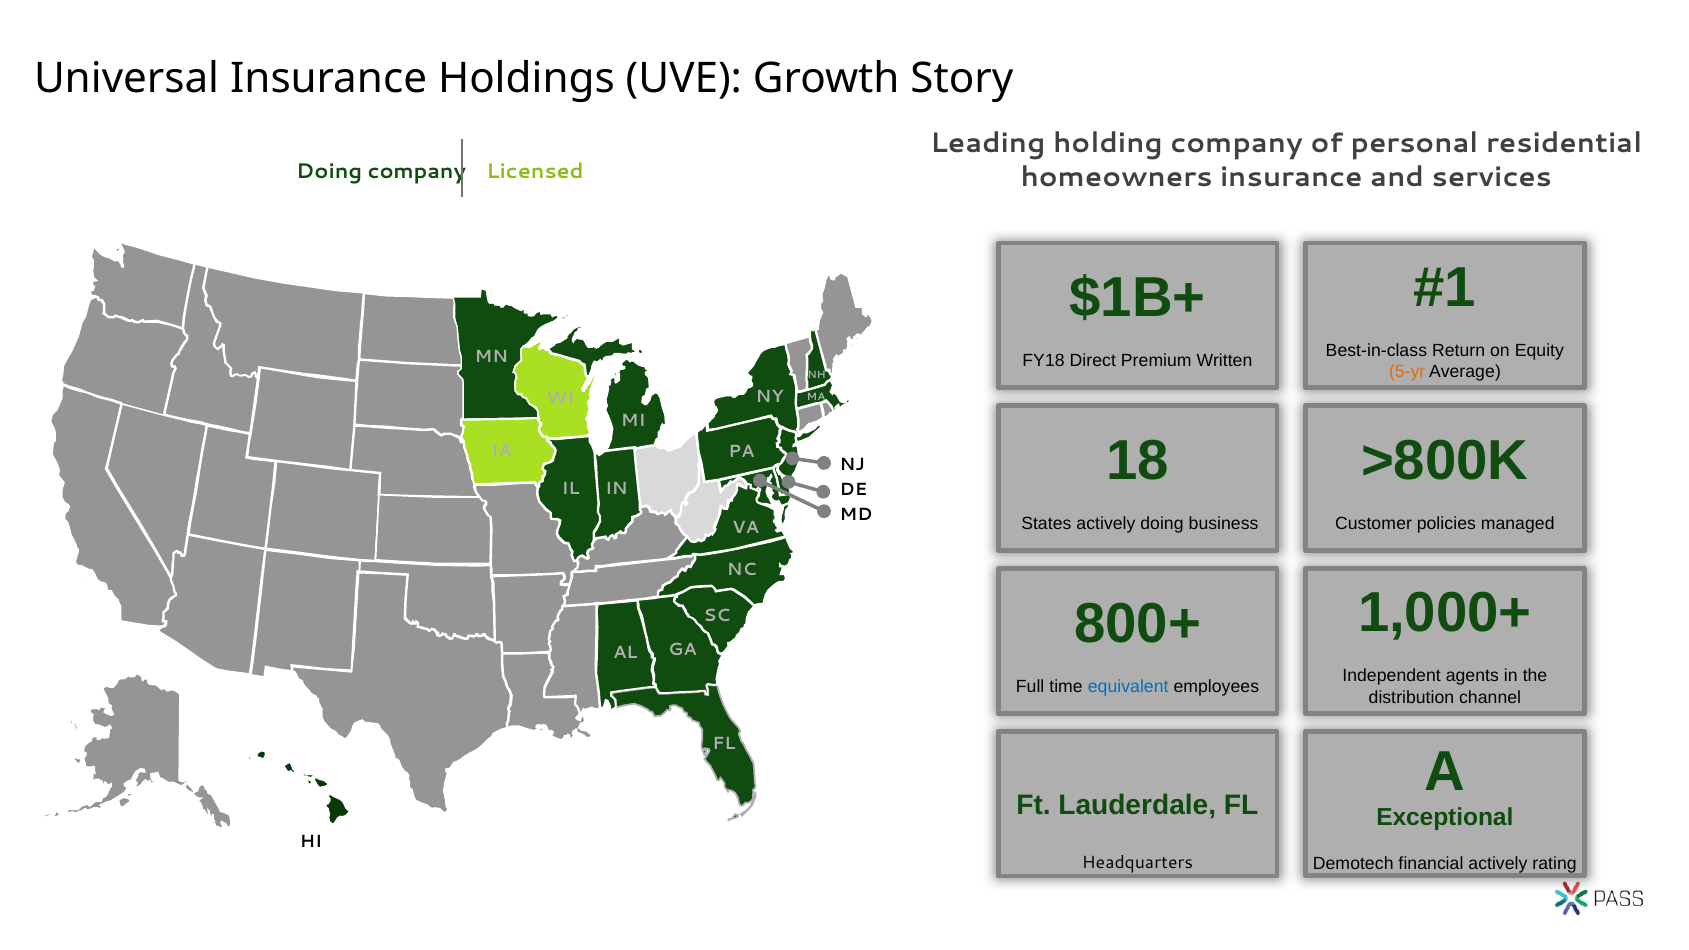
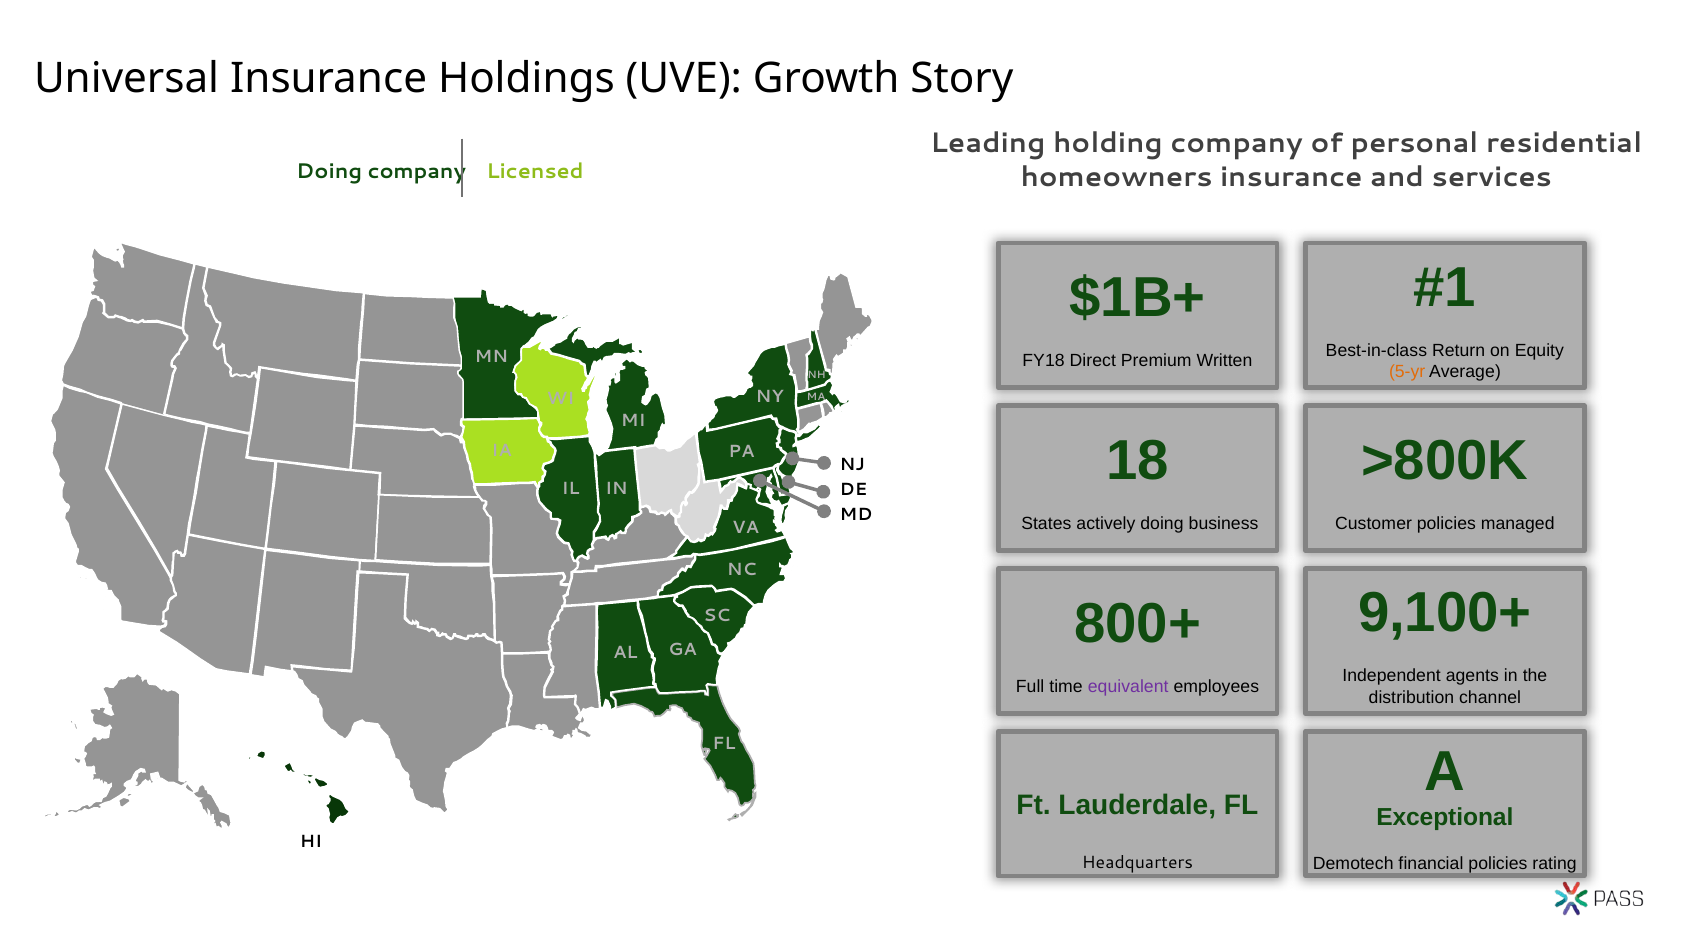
1,000+: 1,000+ -> 9,100+
equivalent colour: blue -> purple
financial actively: actively -> policies
